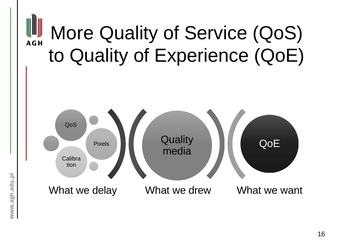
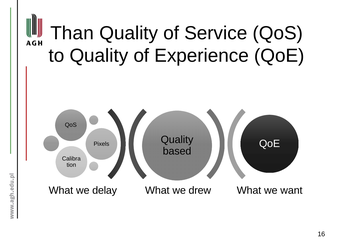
More: More -> Than
media: media -> based
